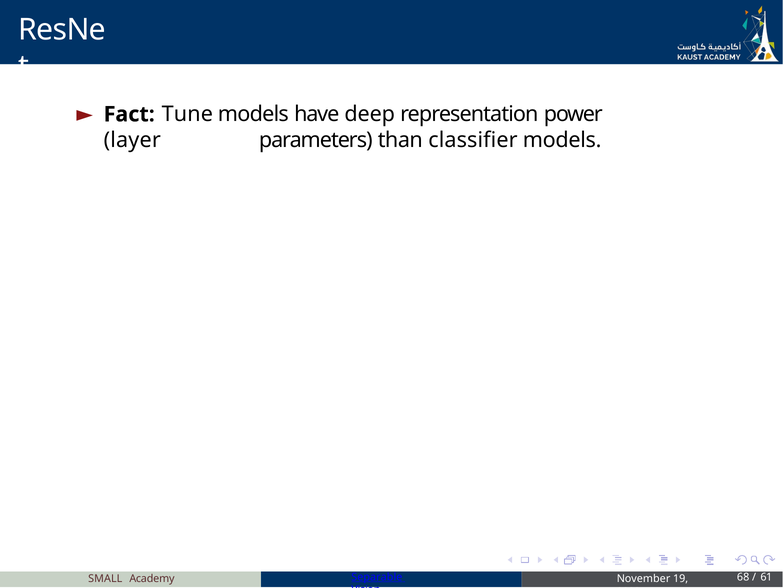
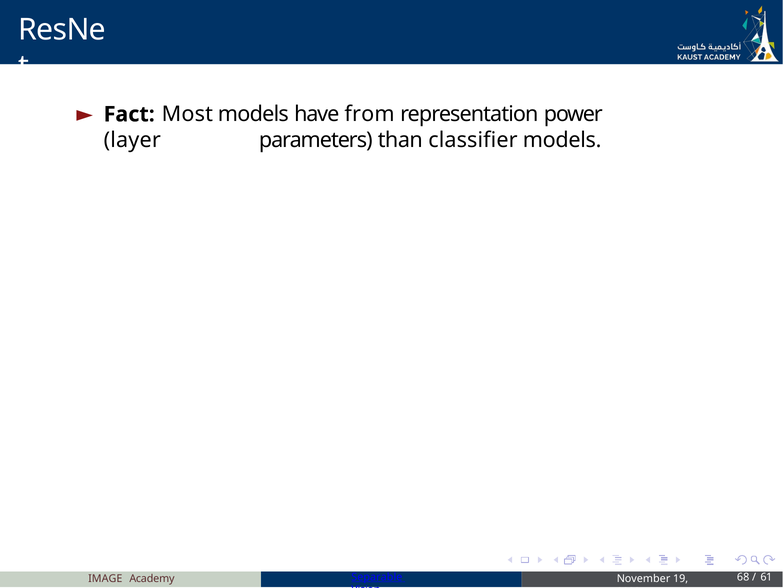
Tune: Tune -> Most
deep: deep -> from
SMALL: SMALL -> IMAGE
